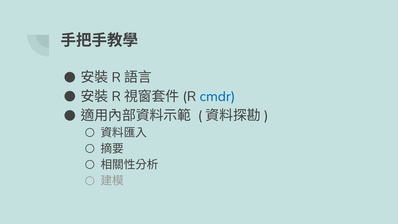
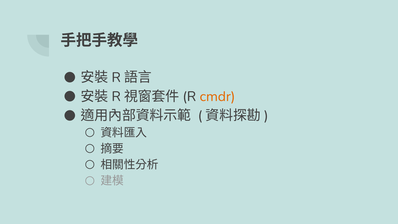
cmdr colour: blue -> orange
